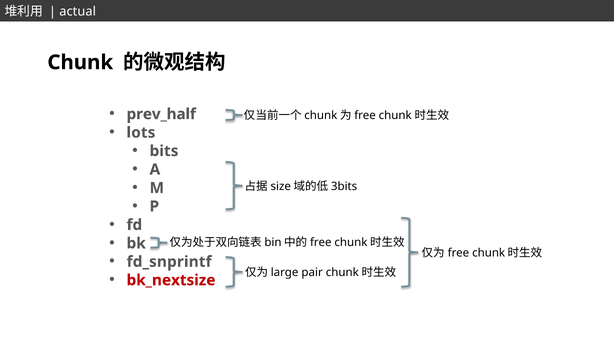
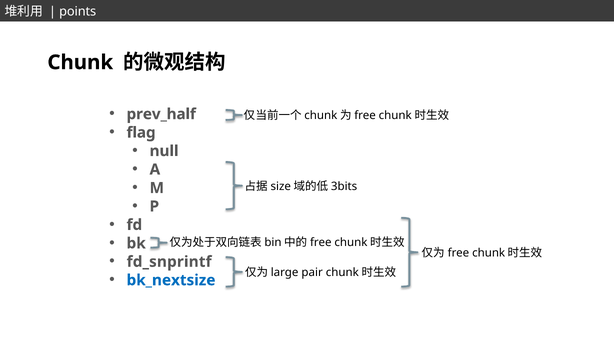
actual: actual -> points
lots: lots -> flag
bits: bits -> null
bk_nextsize colour: red -> blue
